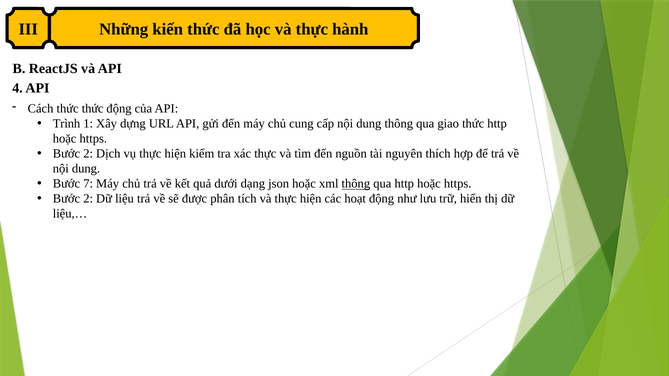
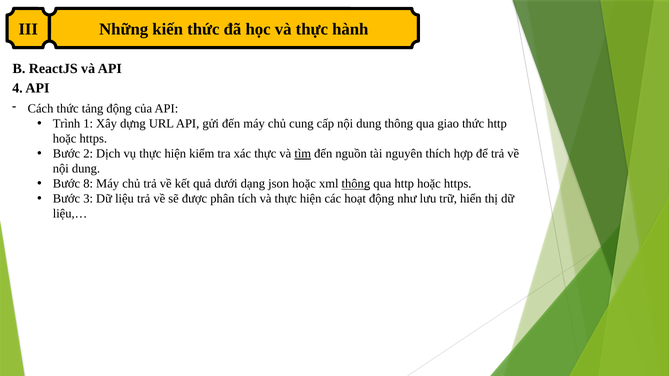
thức thức: thức -> tảng
tìm underline: none -> present
7: 7 -> 8
2 at (88, 199): 2 -> 3
